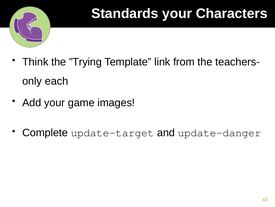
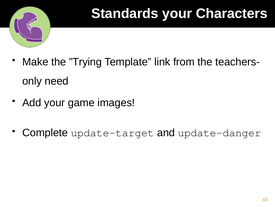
Think: Think -> Make
each: each -> need
